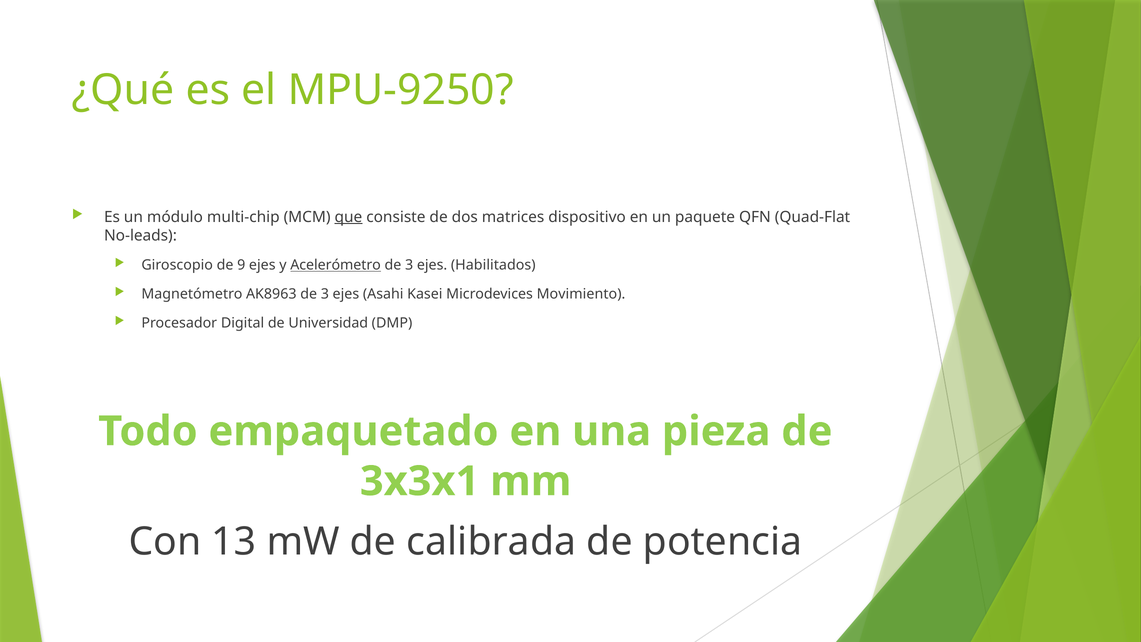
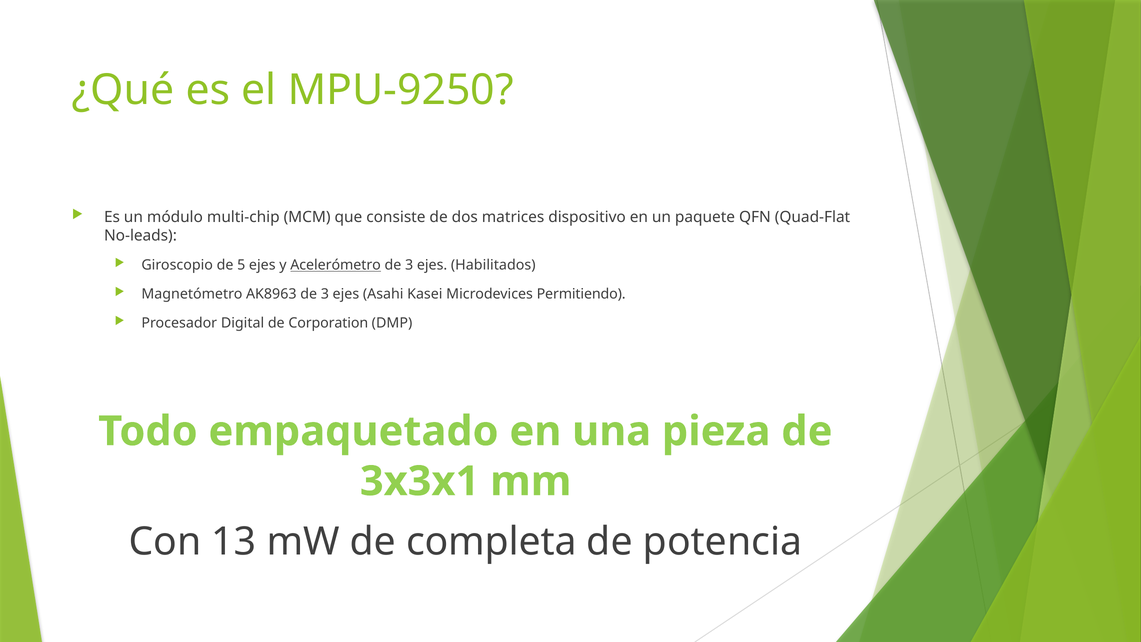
que underline: present -> none
9: 9 -> 5
Movimiento: Movimiento -> Permitiendo
Universidad: Universidad -> Corporation
calibrada: calibrada -> completa
